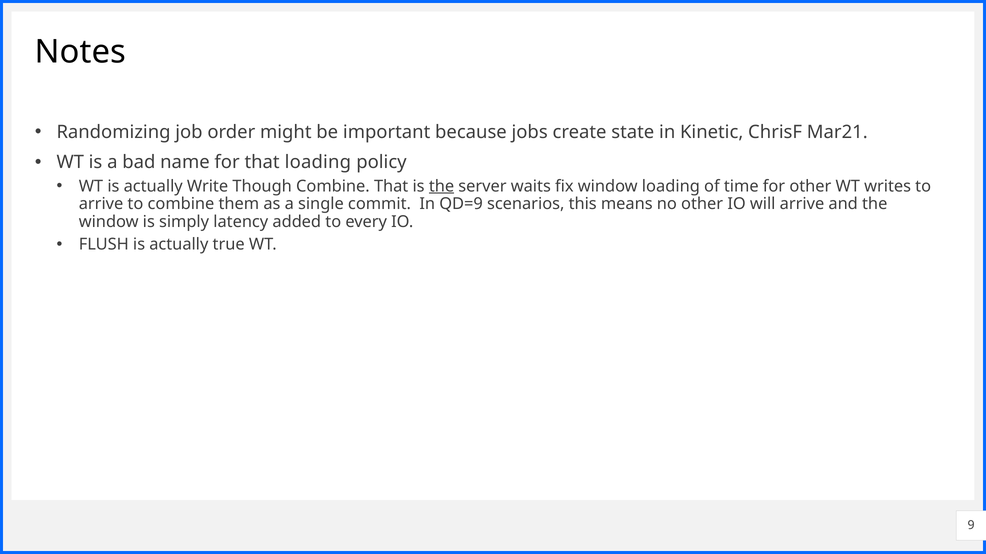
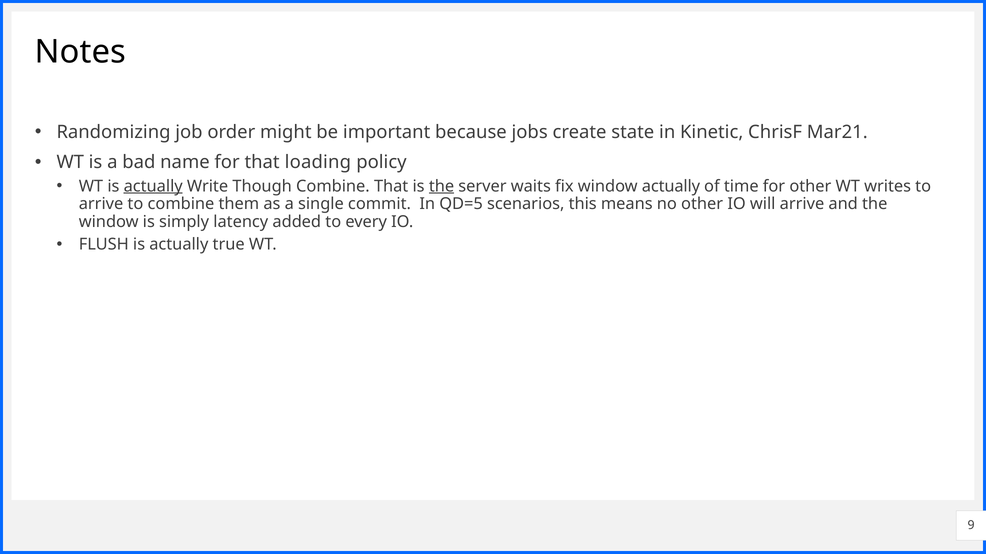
actually at (153, 186) underline: none -> present
window loading: loading -> actually
QD=9: QD=9 -> QD=5
